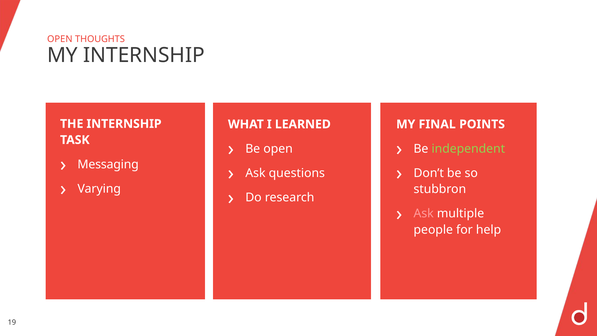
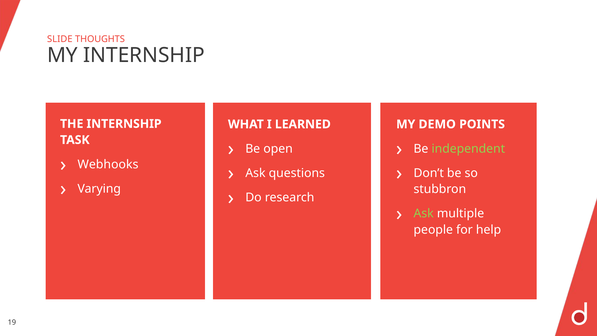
OPEN at (60, 39): OPEN -> SLIDE
FINAL: FINAL -> DEMO
Messaging: Messaging -> Webhooks
Ask at (424, 213) colour: pink -> light green
